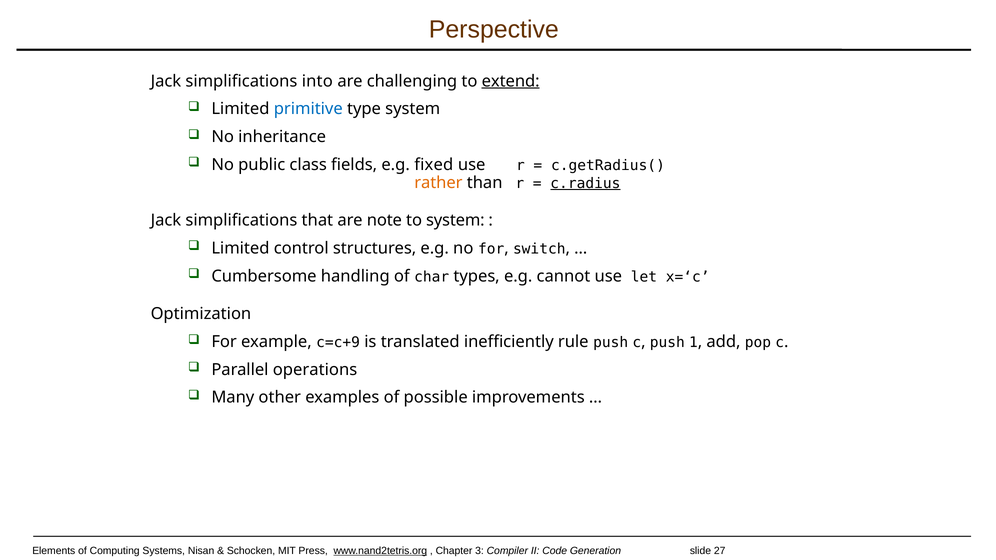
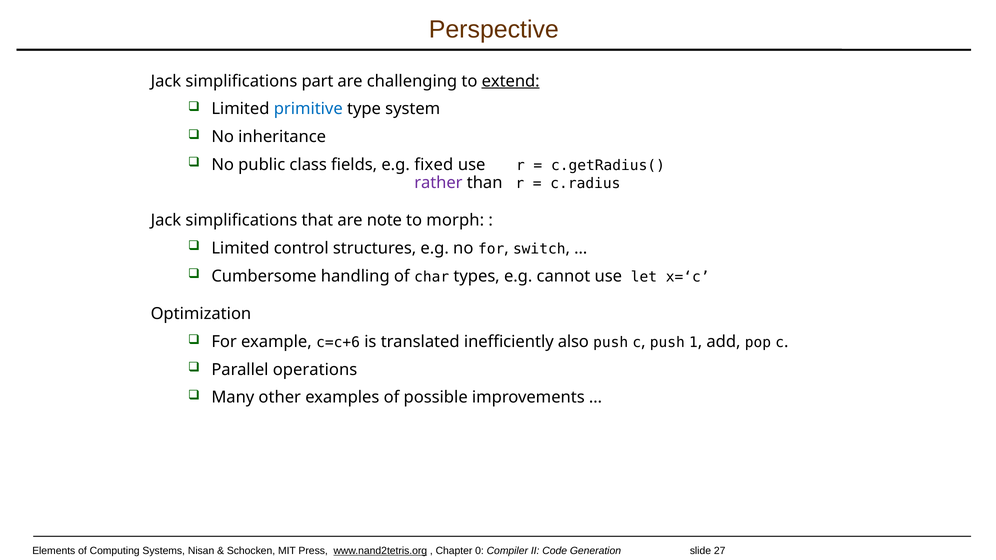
into: into -> part
rather colour: orange -> purple
c.radius underline: present -> none
to system: system -> morph
c=c+9: c=c+9 -> c=c+6
rule: rule -> also
3: 3 -> 0
